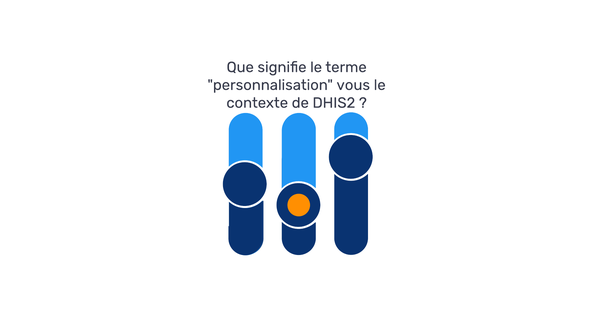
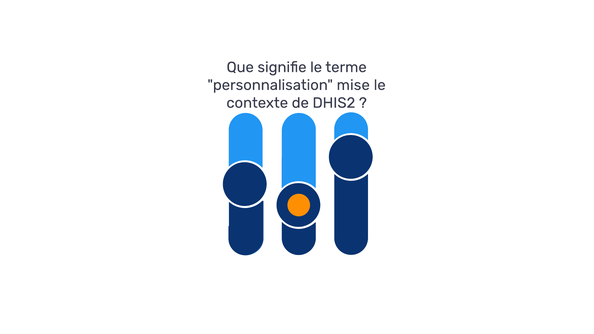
vous: vous -> mise
